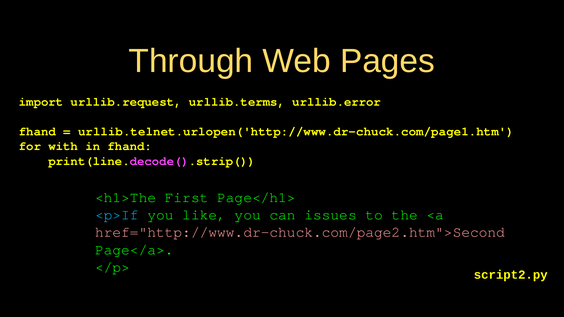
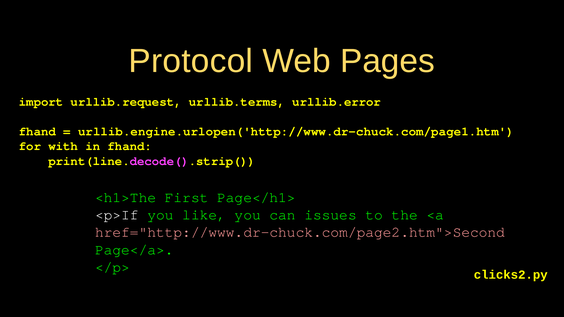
Through: Through -> Protocol
urllib.telnet.urlopen('http://www.dr-chuck.com/page1.htm: urllib.telnet.urlopen('http://www.dr-chuck.com/page1.htm -> urllib.engine.urlopen('http://www.dr-chuck.com/page1.htm
<p>If colour: light blue -> white
script2.py: script2.py -> clicks2.py
